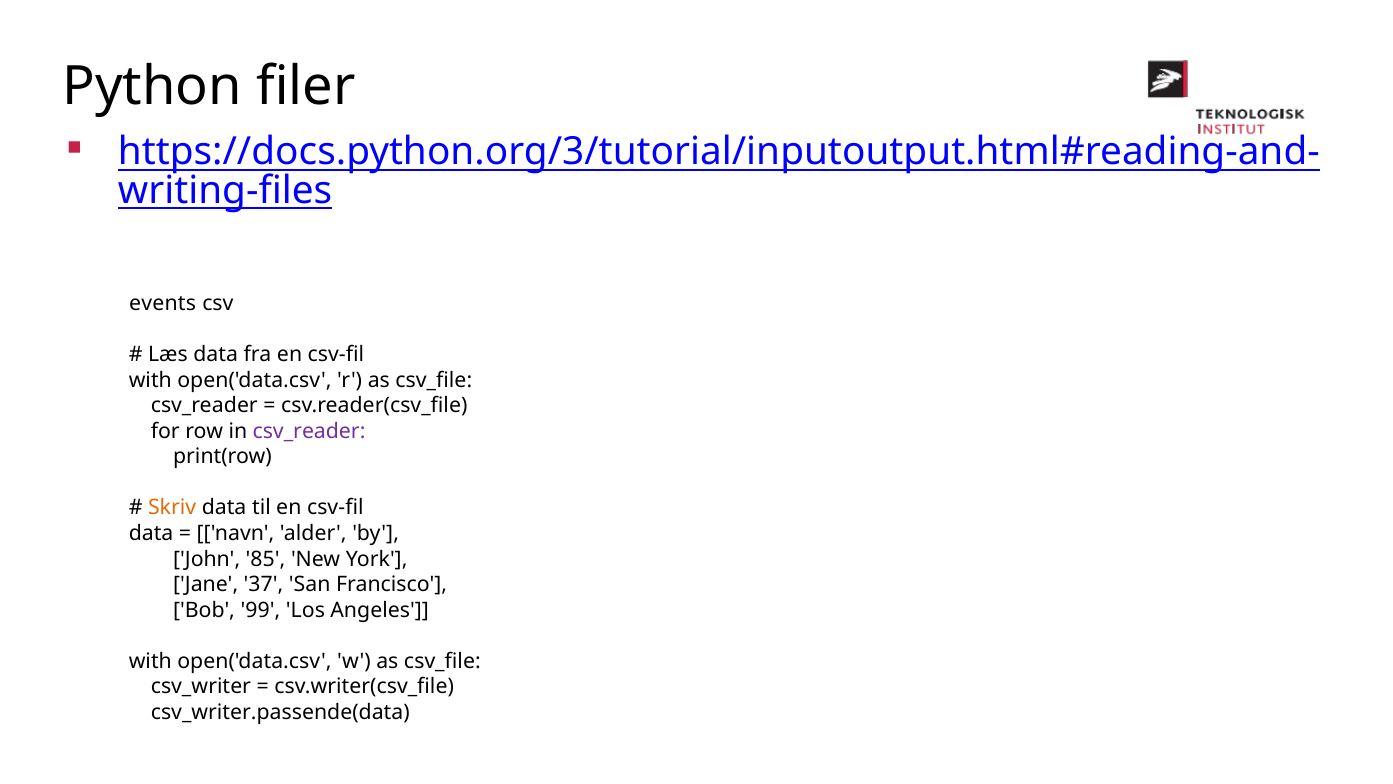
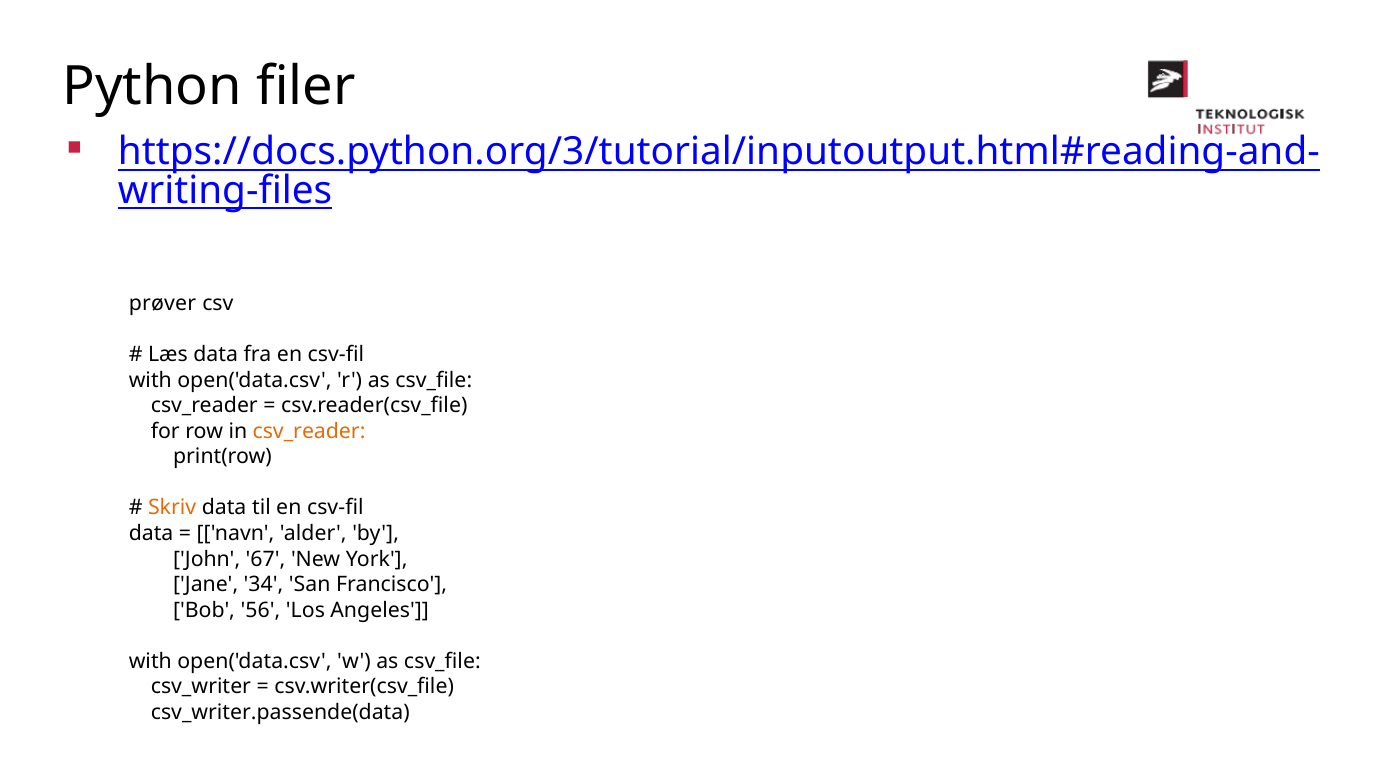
events: events -> prøver
csv_reader at (309, 431) colour: purple -> orange
85: 85 -> 67
37: 37 -> 34
99: 99 -> 56
